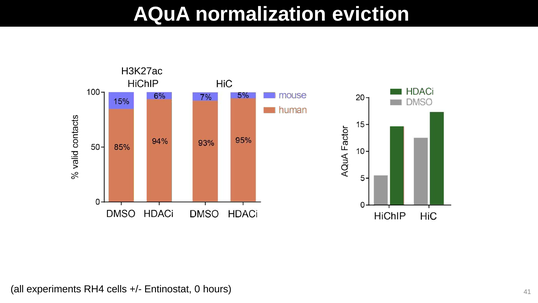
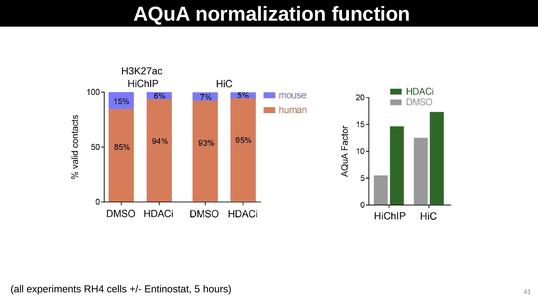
eviction: eviction -> function
0: 0 -> 5
